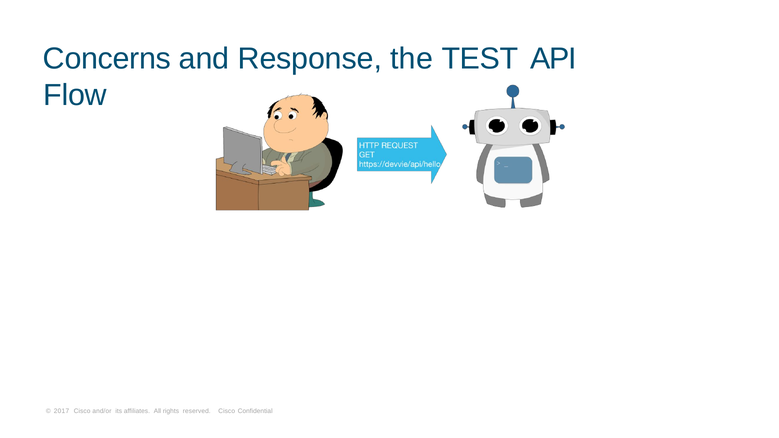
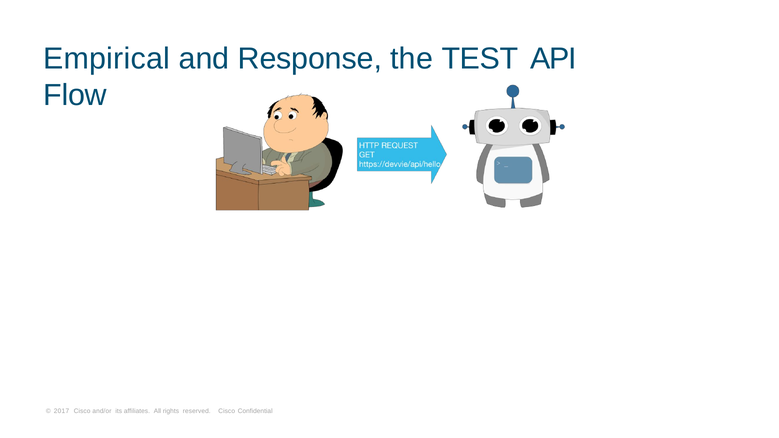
Concerns: Concerns -> Empirical
